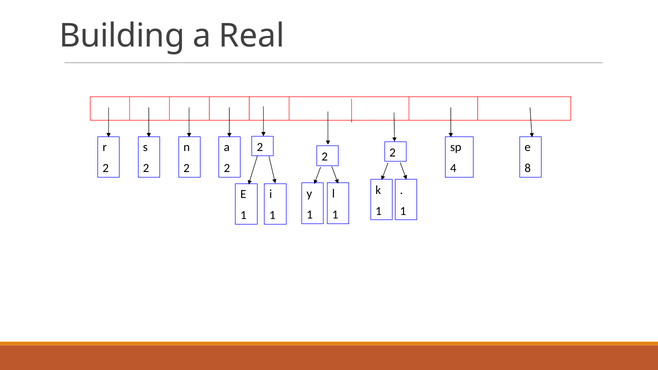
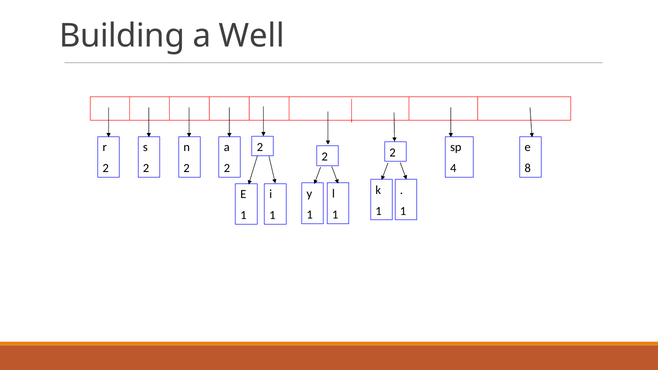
Real: Real -> Well
